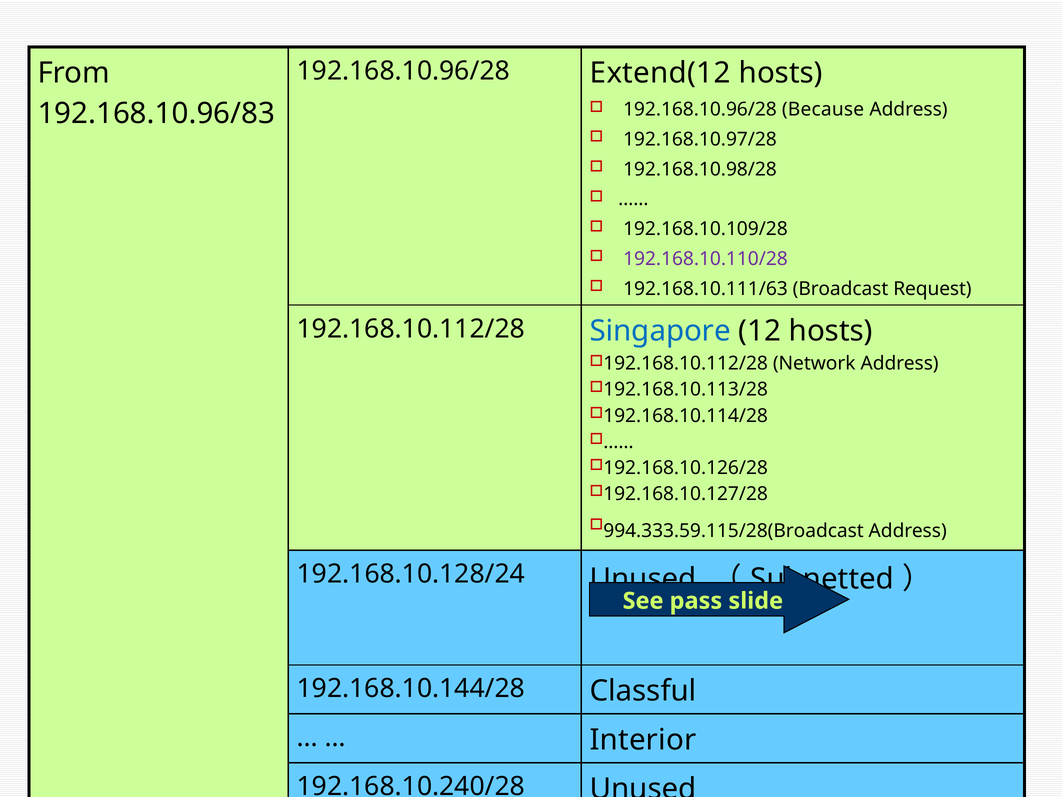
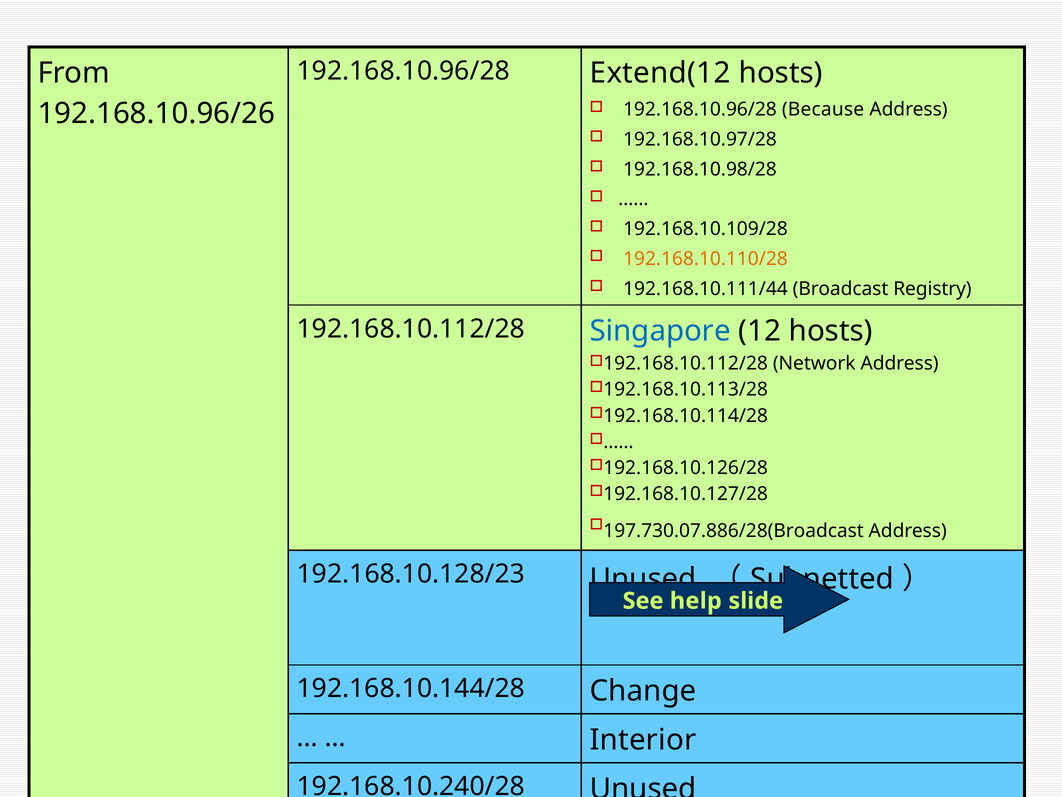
192.168.10.96/83: 192.168.10.96/83 -> 192.168.10.96/26
192.168.10.110/28 colour: purple -> orange
192.168.10.111/63: 192.168.10.111/63 -> 192.168.10.111/44
Request: Request -> Registry
994.333.59.115/28(Broadcast: 994.333.59.115/28(Broadcast -> 197.730.07.886/28(Broadcast
192.168.10.128/24: 192.168.10.128/24 -> 192.168.10.128/23
pass: pass -> help
Classful: Classful -> Change
